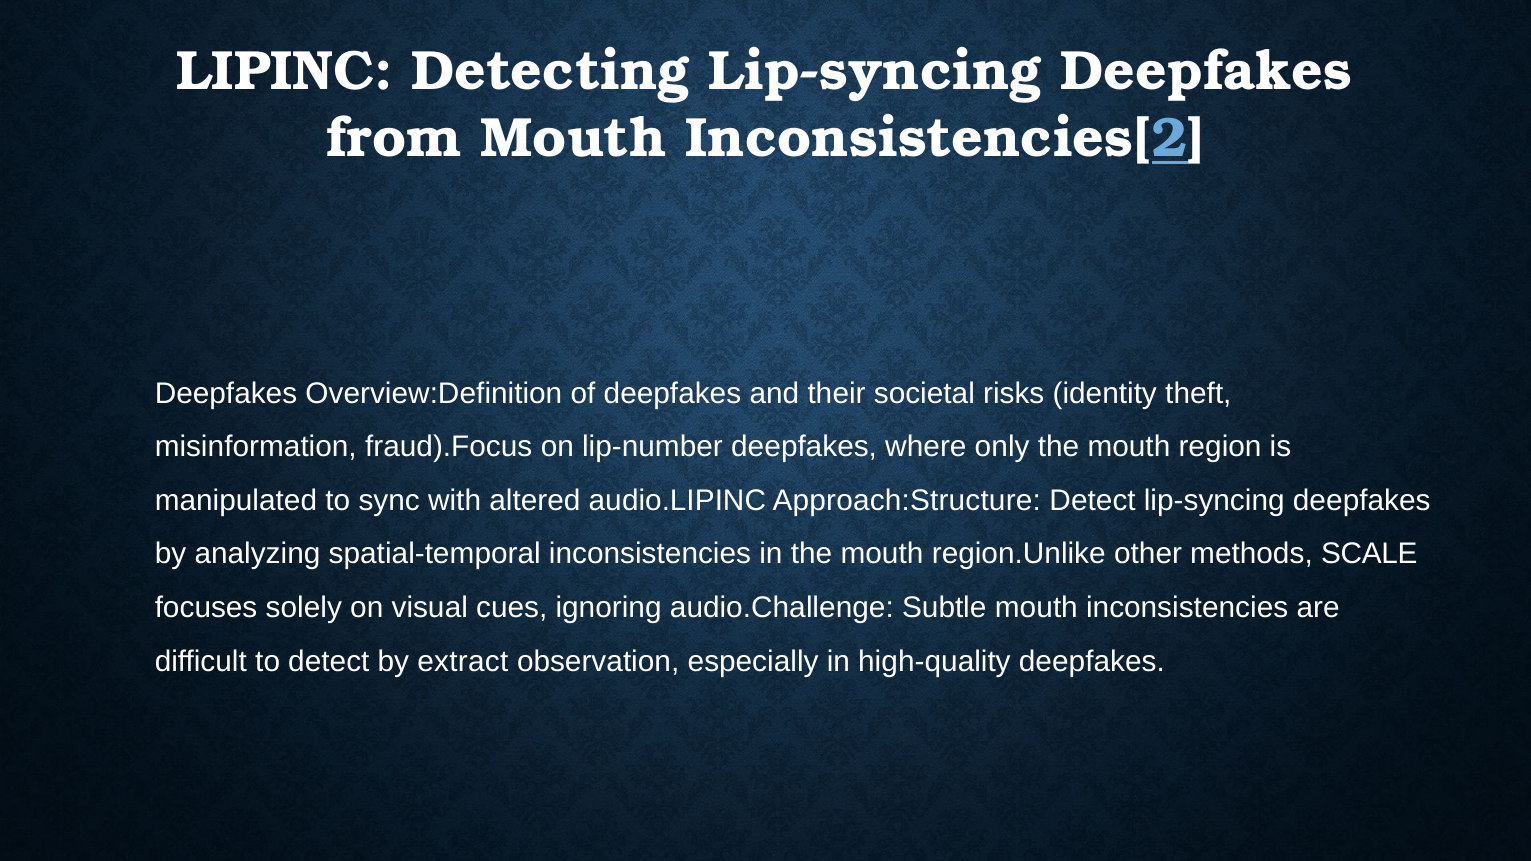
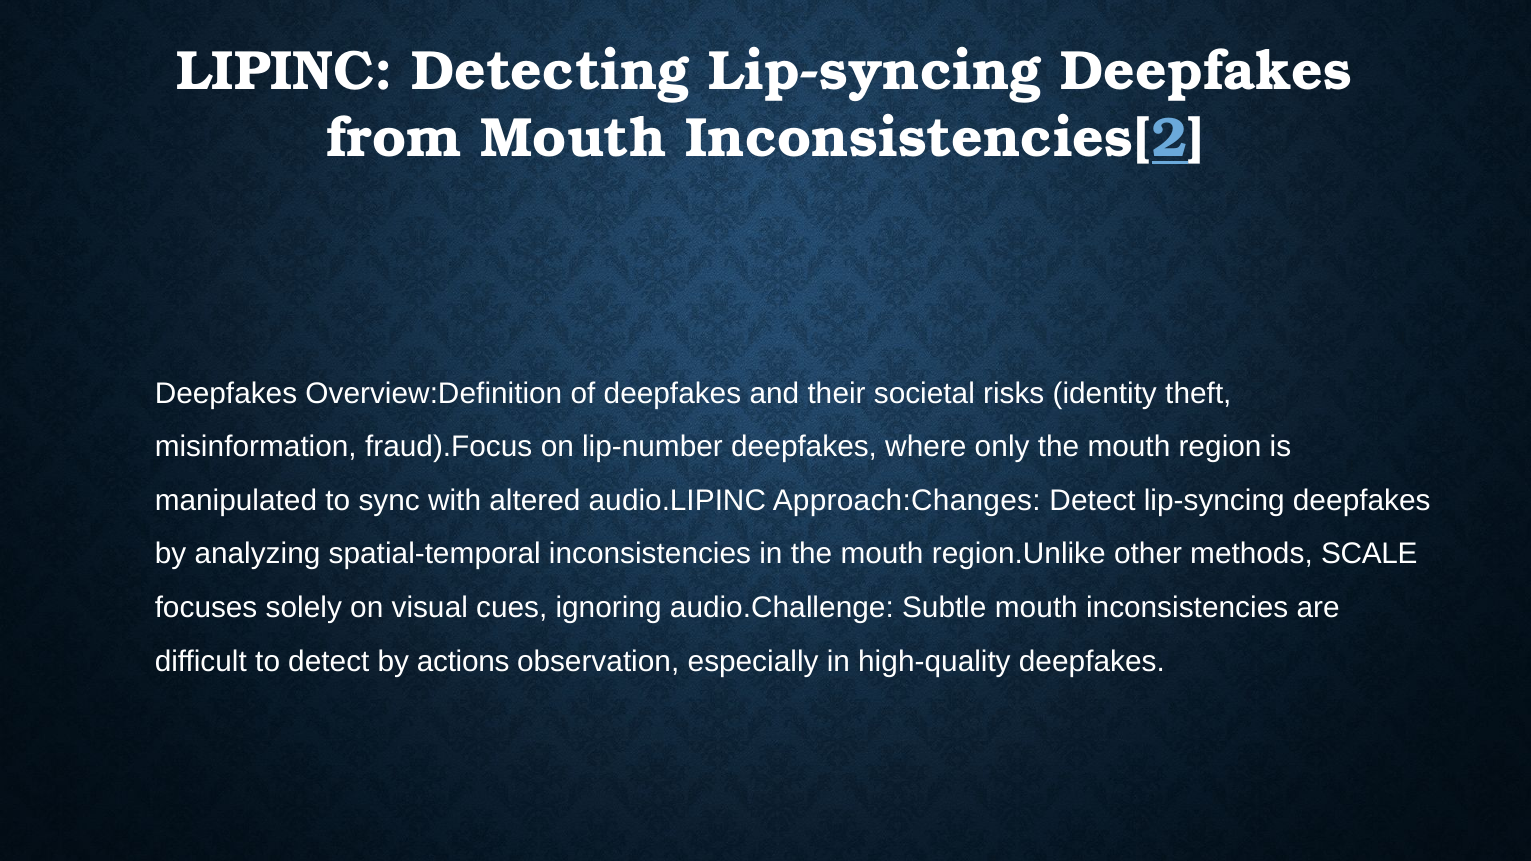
Approach:Structure: Approach:Structure -> Approach:Changes
extract: extract -> actions
